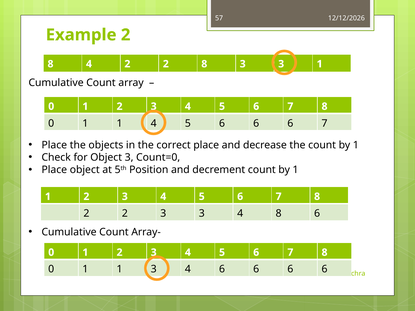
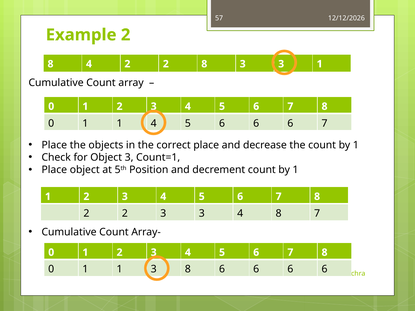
Count=0: Count=0 -> Count=1
8 6: 6 -> 7
1 3 4: 4 -> 8
